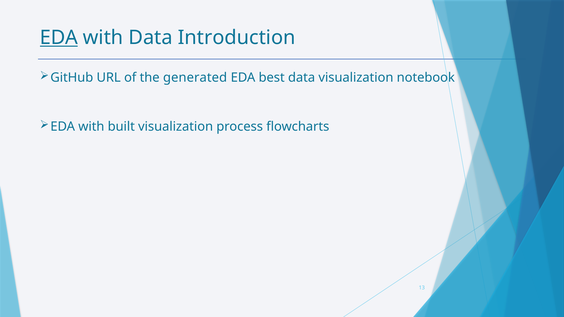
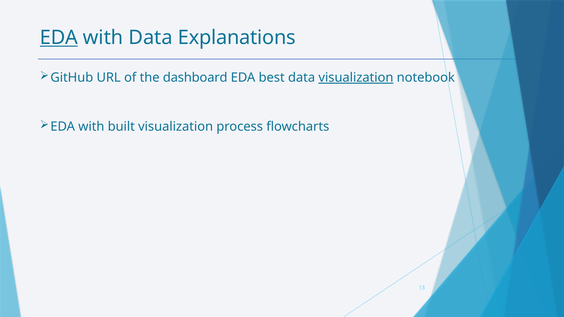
Introduction: Introduction -> Explanations
generated: generated -> dashboard
visualization at (356, 78) underline: none -> present
